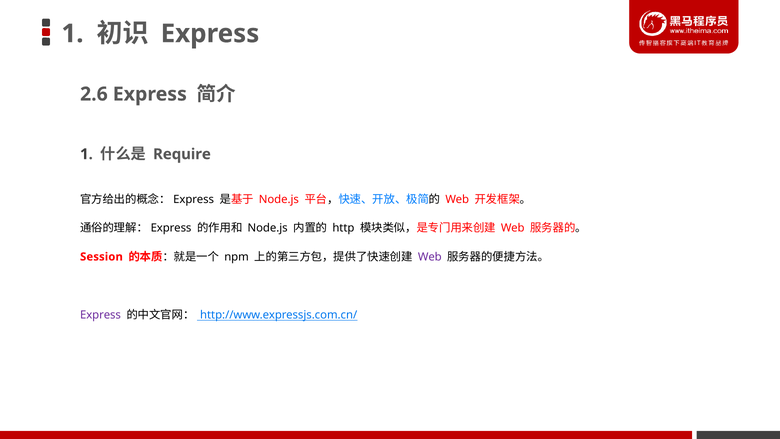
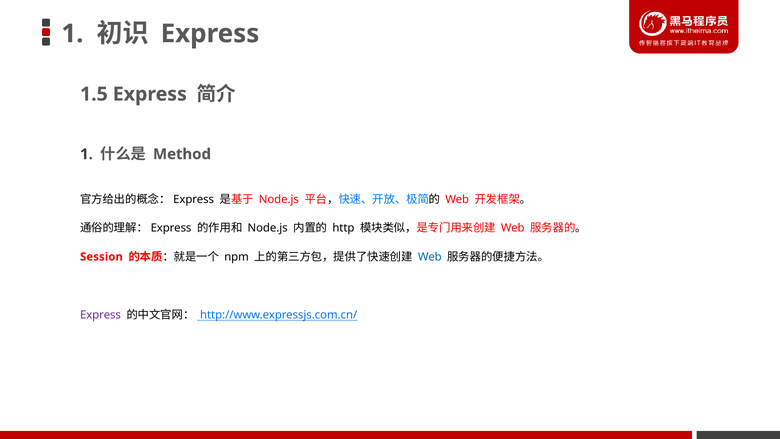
2.6: 2.6 -> 1.5
Require: Require -> Method
Web at (430, 257) colour: purple -> blue
